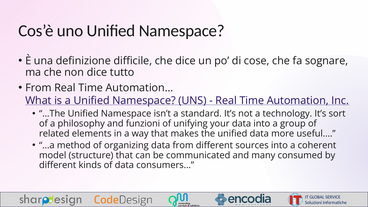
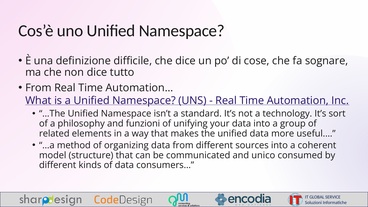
many: many -> unico
